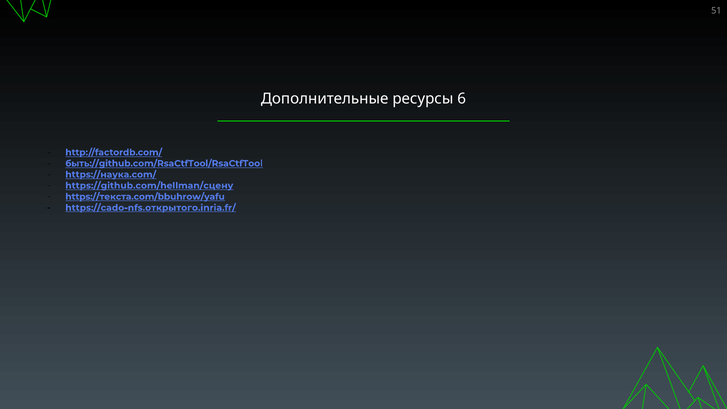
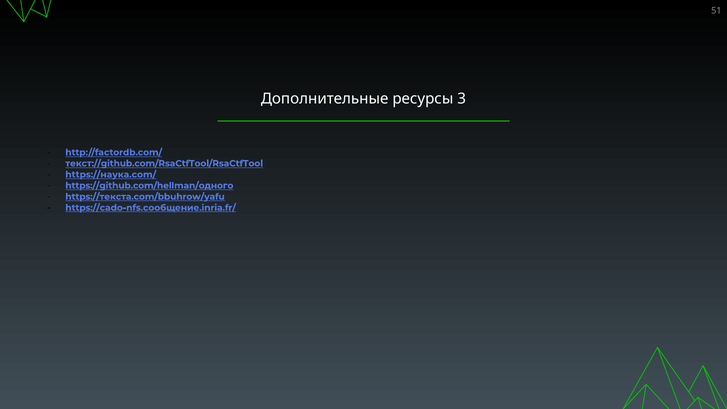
6: 6 -> 3
быть://github.com/RsaCtfTool/RsaCtfTool: быть://github.com/RsaCtfTool/RsaCtfTool -> текст://github.com/RsaCtfTool/RsaCtfTool
https://github.com/hellman/сцену: https://github.com/hellman/сцену -> https://github.com/hellman/одного
https://cado-nfs.открытого.inria.fr/: https://cado-nfs.открытого.inria.fr/ -> https://cado-nfs.сообщение.inria.fr/
